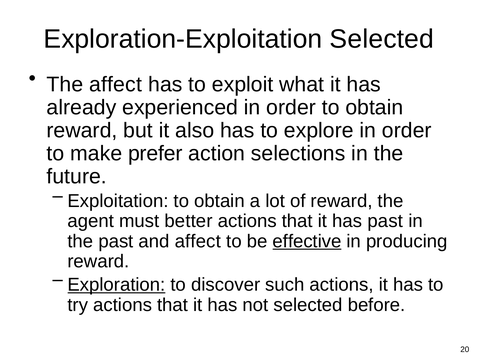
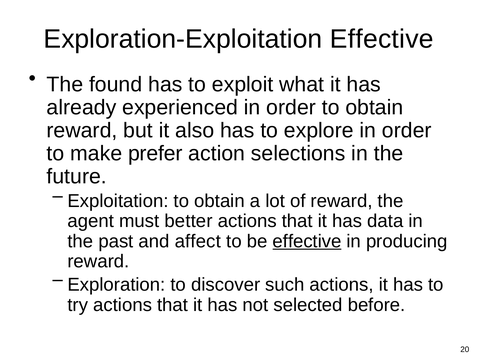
Exploration-Exploitation Selected: Selected -> Effective
The affect: affect -> found
has past: past -> data
Exploration underline: present -> none
